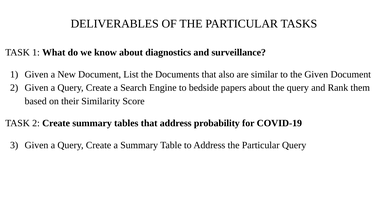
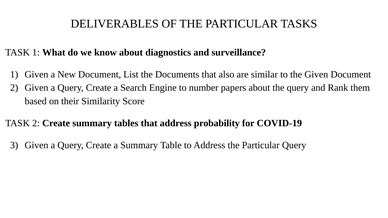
bedside: bedside -> number
